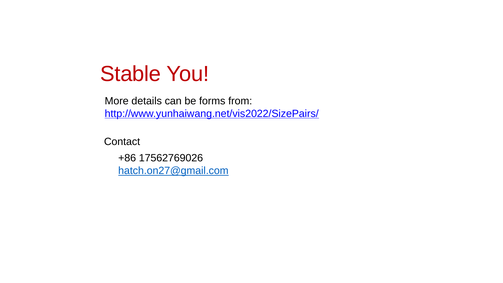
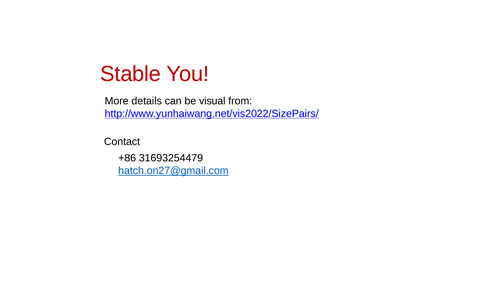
forms: forms -> visual
17562769026: 17562769026 -> 31693254479
